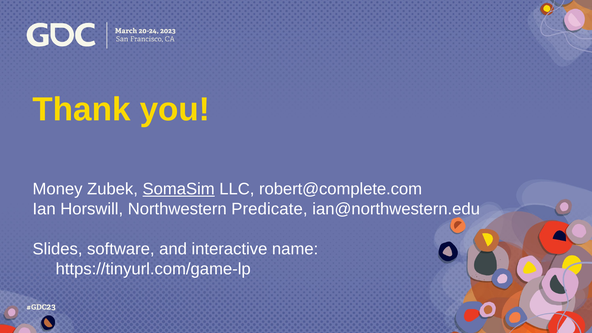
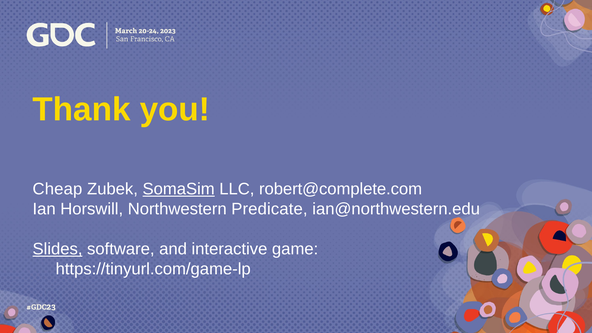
Money: Money -> Cheap
Slides underline: none -> present
name: name -> game
